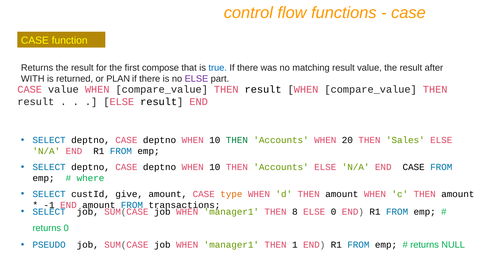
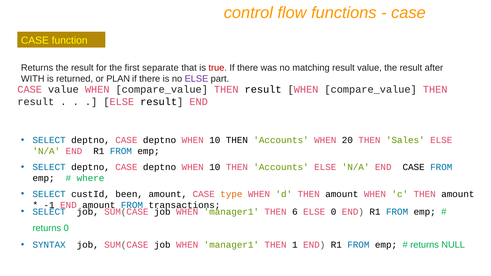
compose: compose -> separate
true colour: blue -> red
THEN at (237, 140) colour: green -> black
give: give -> been
8: 8 -> 6
PSEUDO: PSEUDO -> SYNTAX
